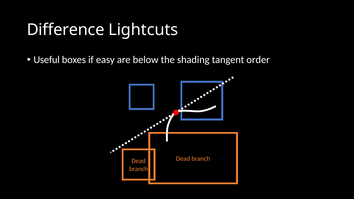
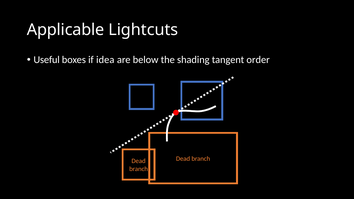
Difference: Difference -> Applicable
easy: easy -> idea
